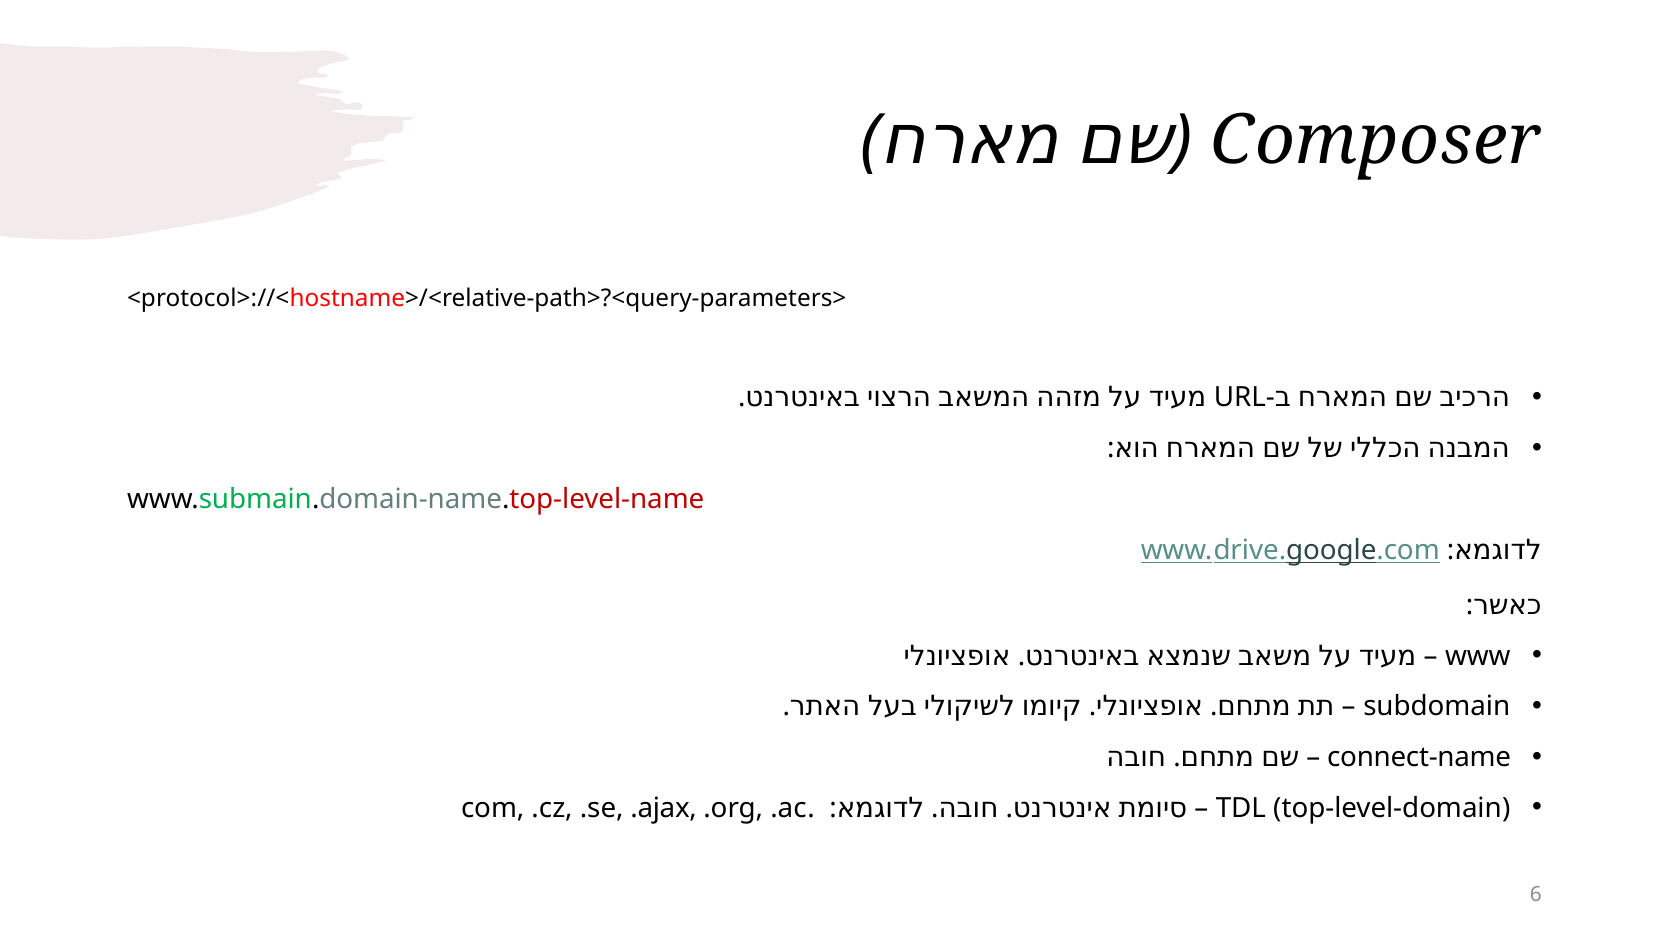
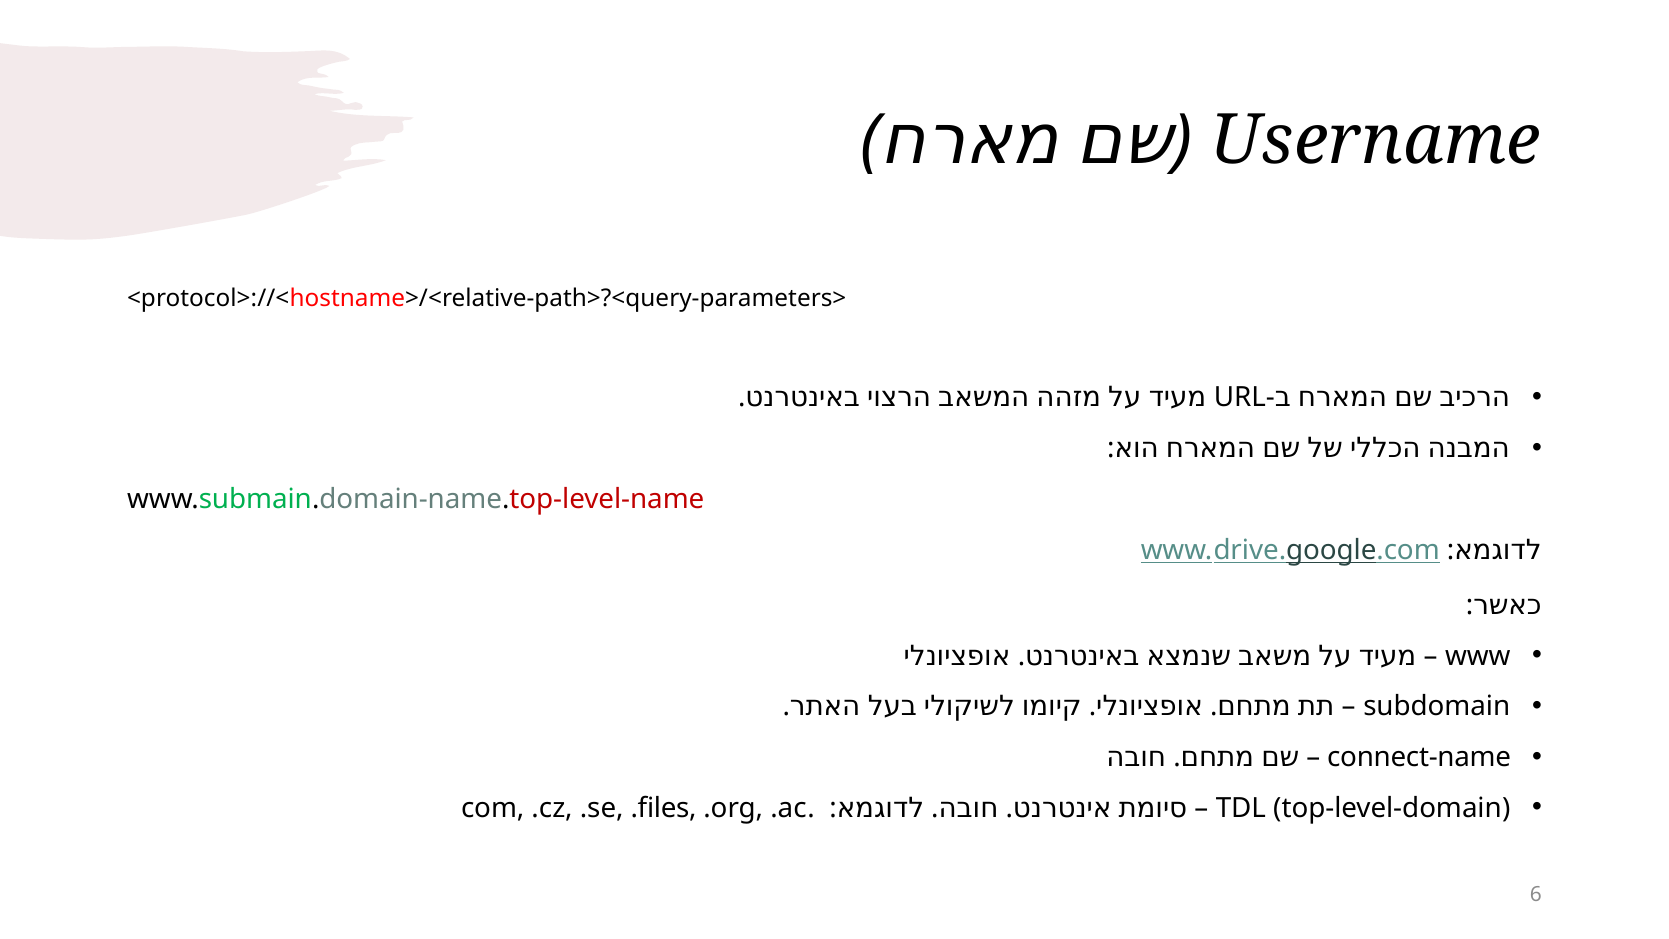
Composer: Composer -> Username
.ajax: .ajax -> .files
